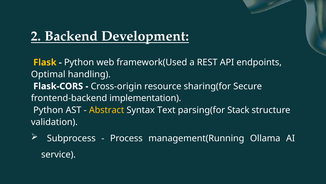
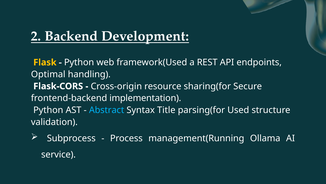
Abstract colour: yellow -> light blue
Text: Text -> Title
Stack: Stack -> Used
